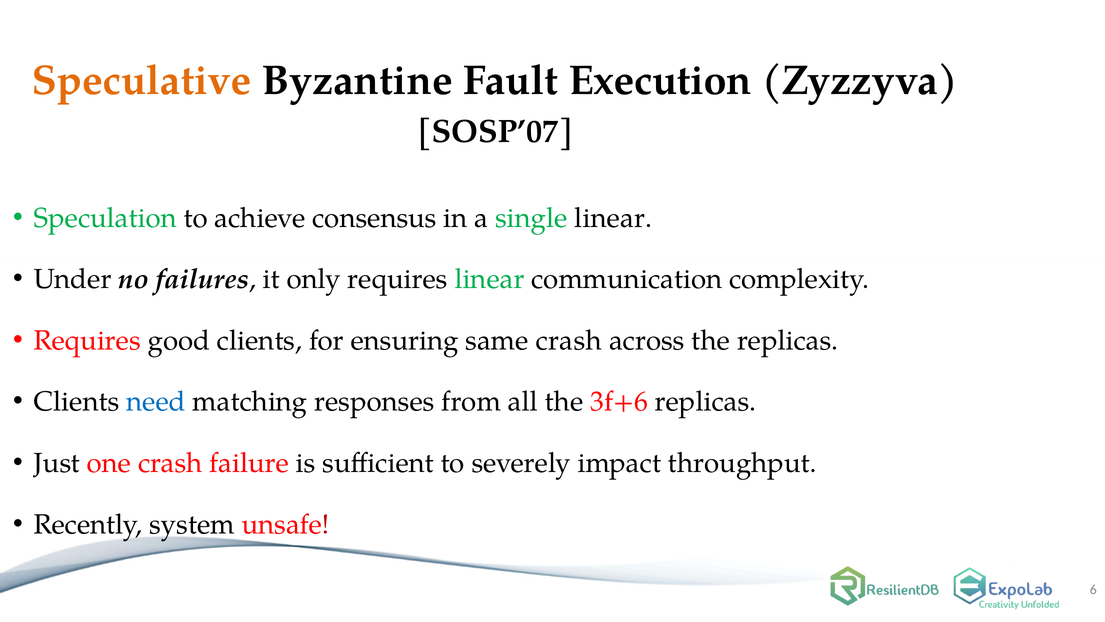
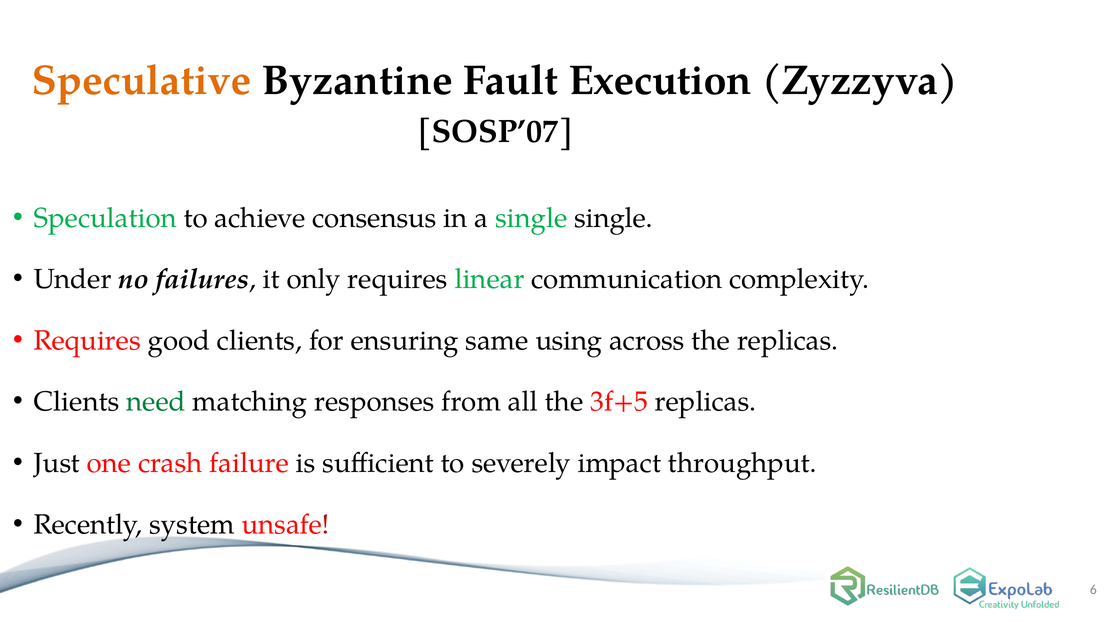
single linear: linear -> single
same crash: crash -> using
need colour: blue -> green
3f+6: 3f+6 -> 3f+5
